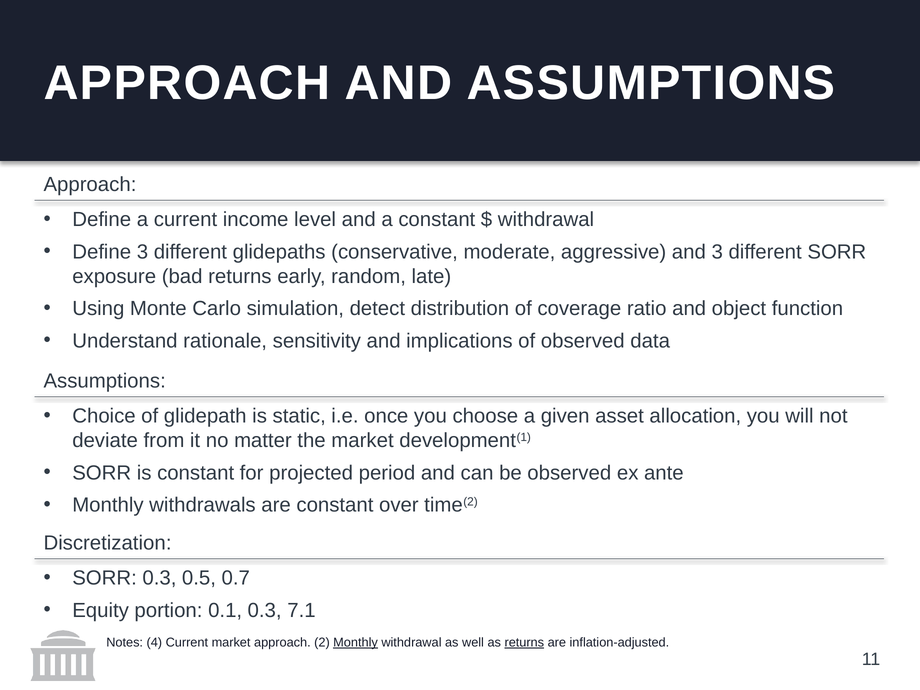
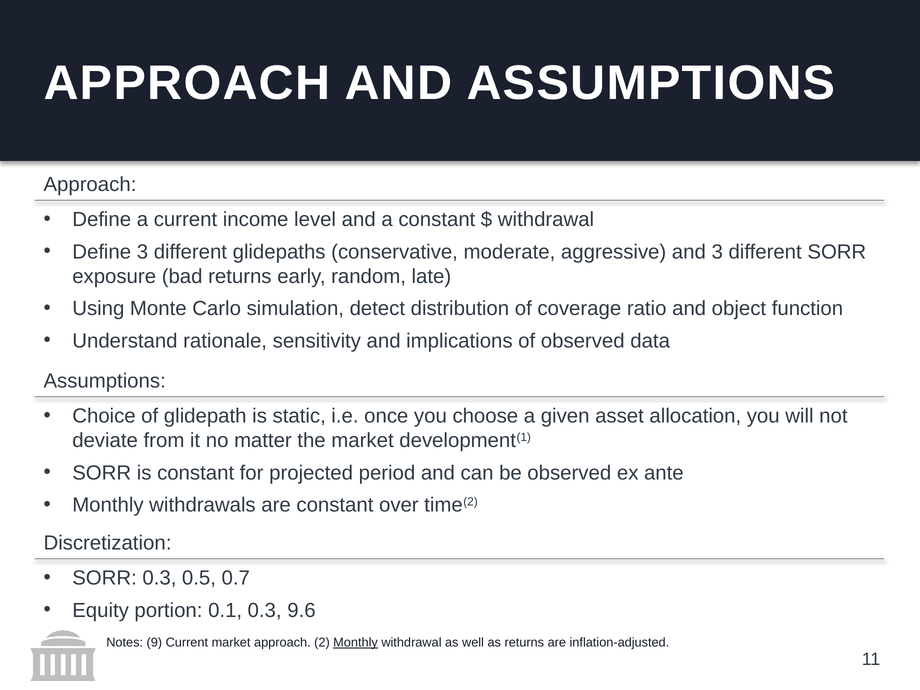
7.1: 7.1 -> 9.6
4: 4 -> 9
returns at (524, 643) underline: present -> none
